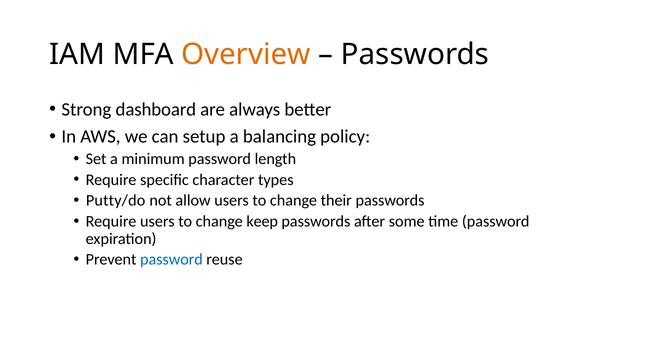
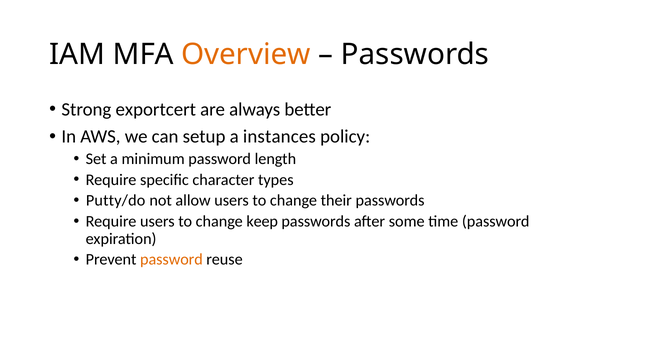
dashboard: dashboard -> exportcert
balancing: balancing -> instances
password at (171, 260) colour: blue -> orange
